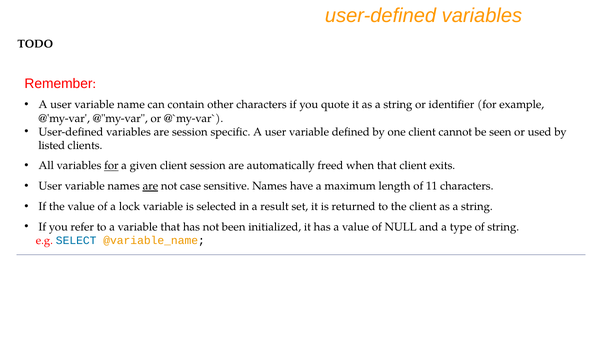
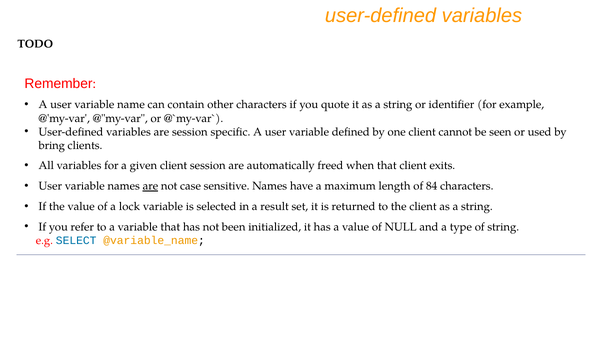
listed: listed -> bring
for at (111, 166) underline: present -> none
11: 11 -> 84
